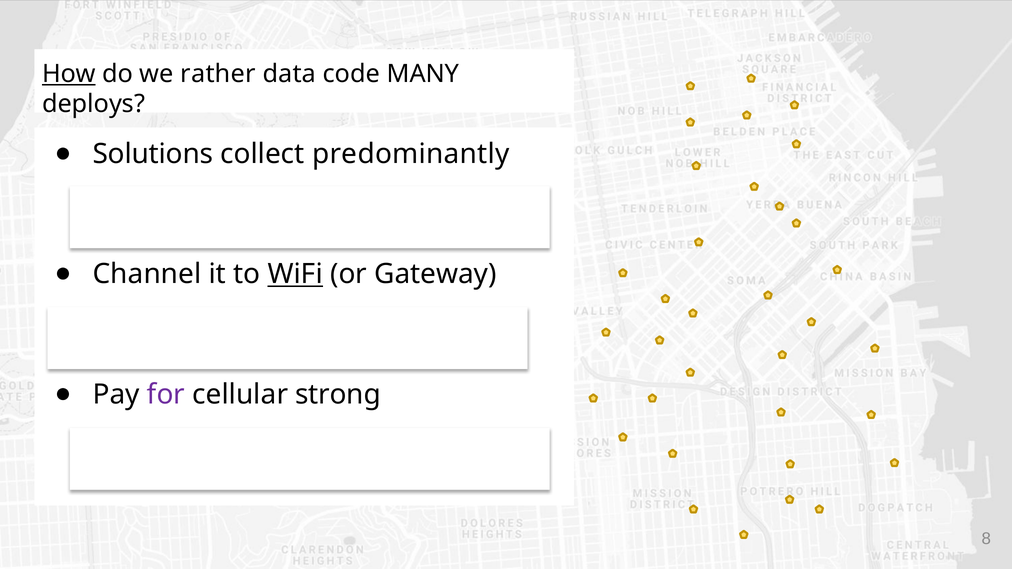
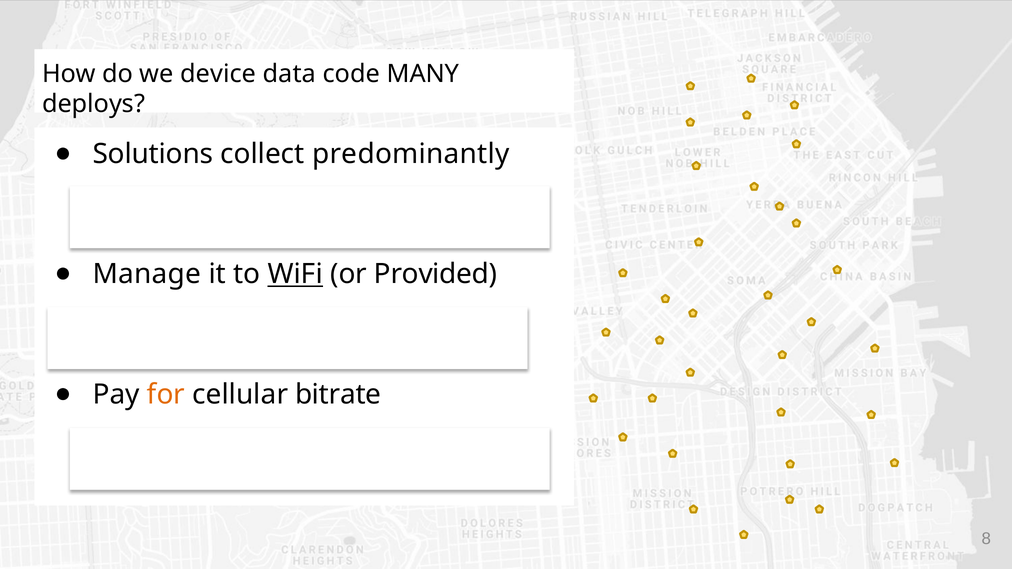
How underline: present -> none
rather: rather -> device
Channel: Channel -> Manage
Gateway: Gateway -> Provided
for at (166, 394) colour: purple -> orange
strong: strong -> bitrate
